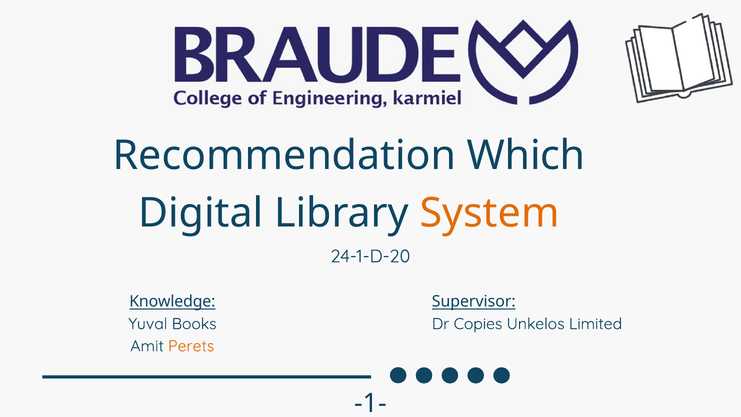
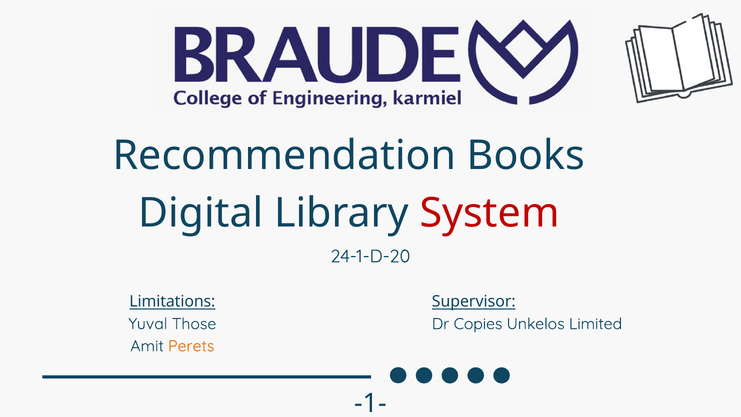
Which: Which -> Books
System colour: orange -> red
Knowledge: Knowledge -> Limitations
Books: Books -> Those
